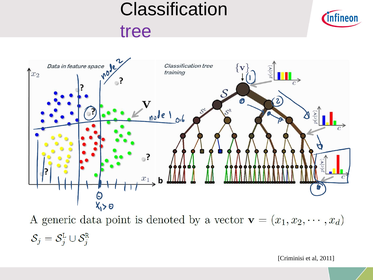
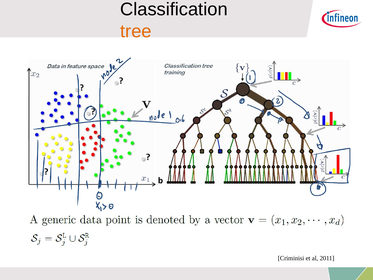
tree colour: purple -> orange
